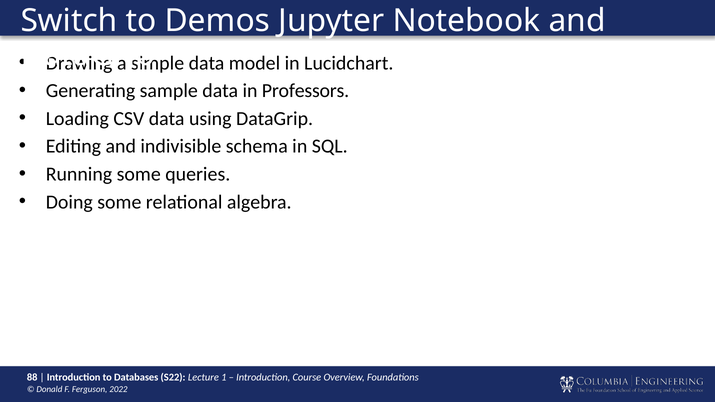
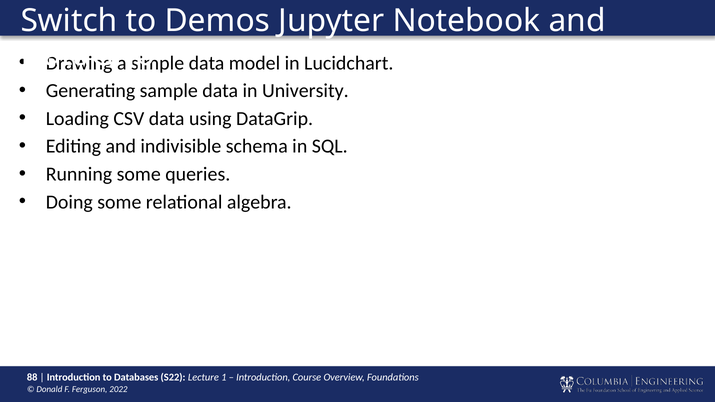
Professors: Professors -> University
